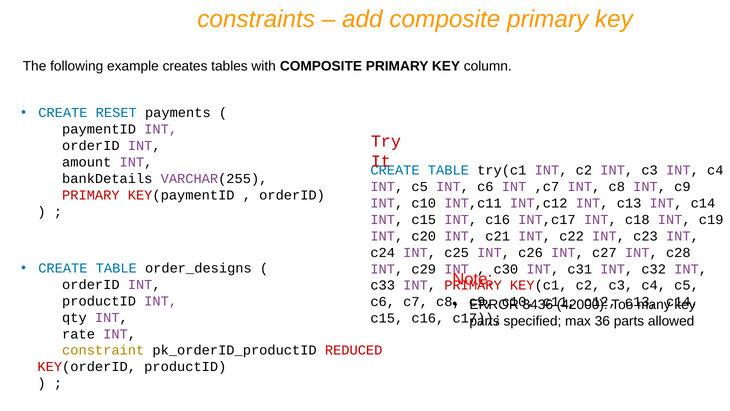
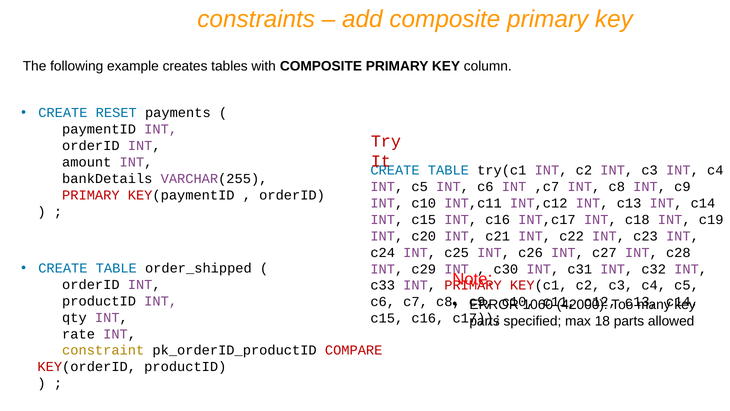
order_designs: order_designs -> order_shipped
8436: 8436 -> 1060
36: 36 -> 18
REDUCED: REDUCED -> COMPARE
